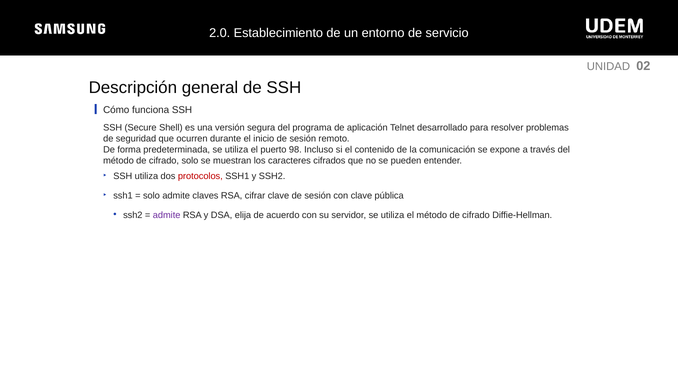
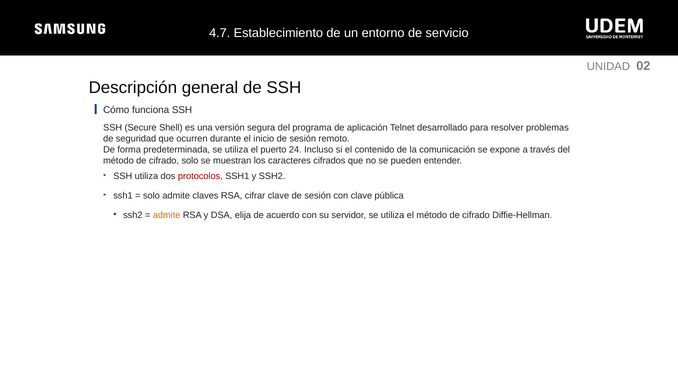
2.0: 2.0 -> 4.7
98: 98 -> 24
admite at (167, 215) colour: purple -> orange
